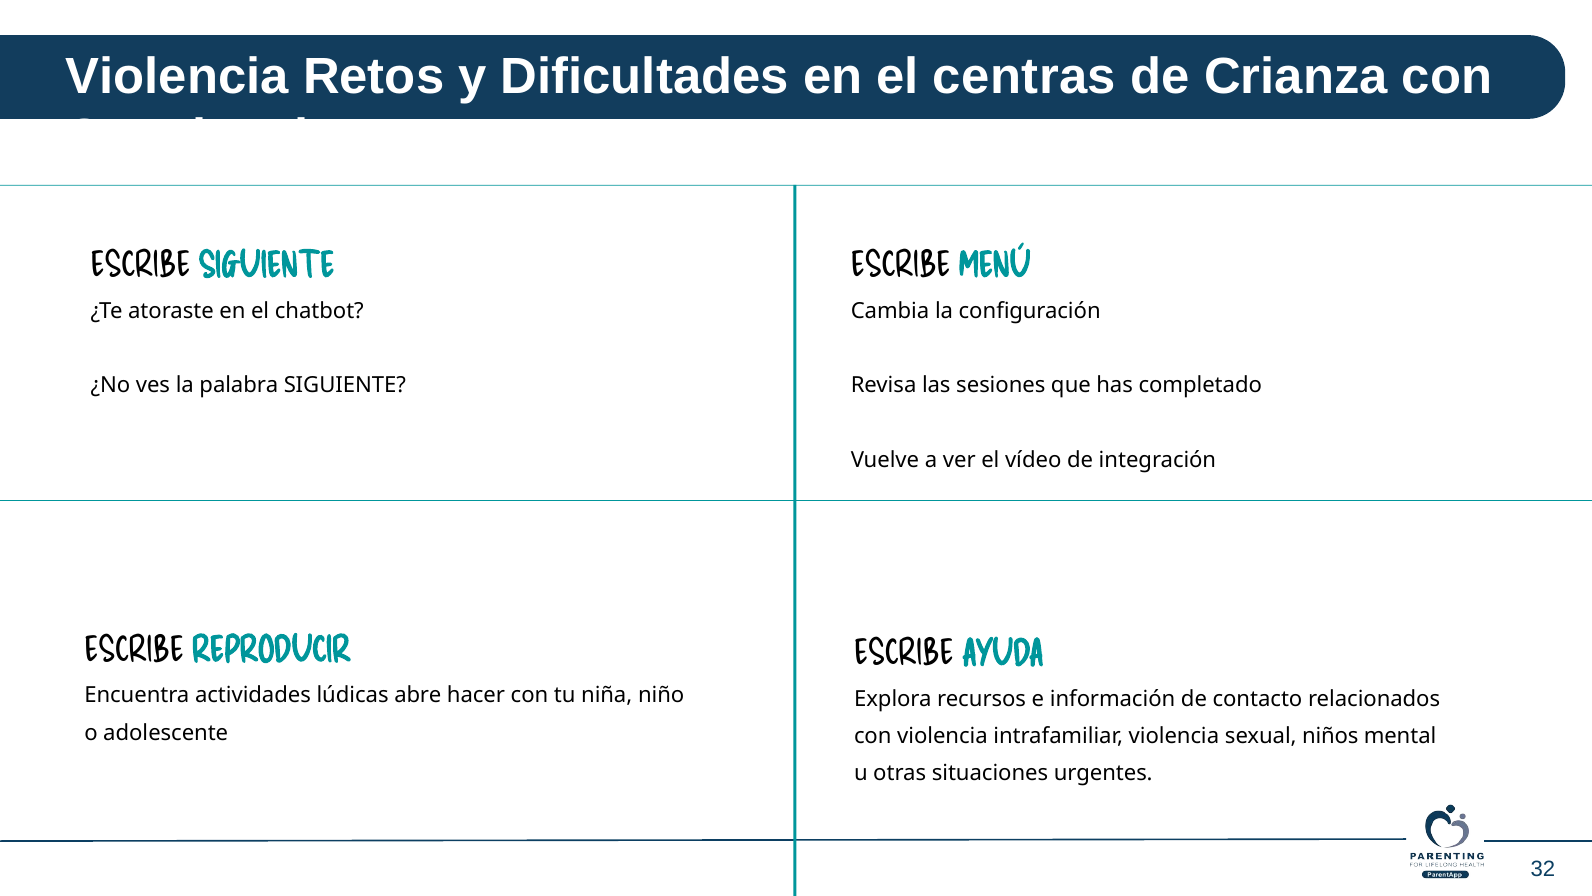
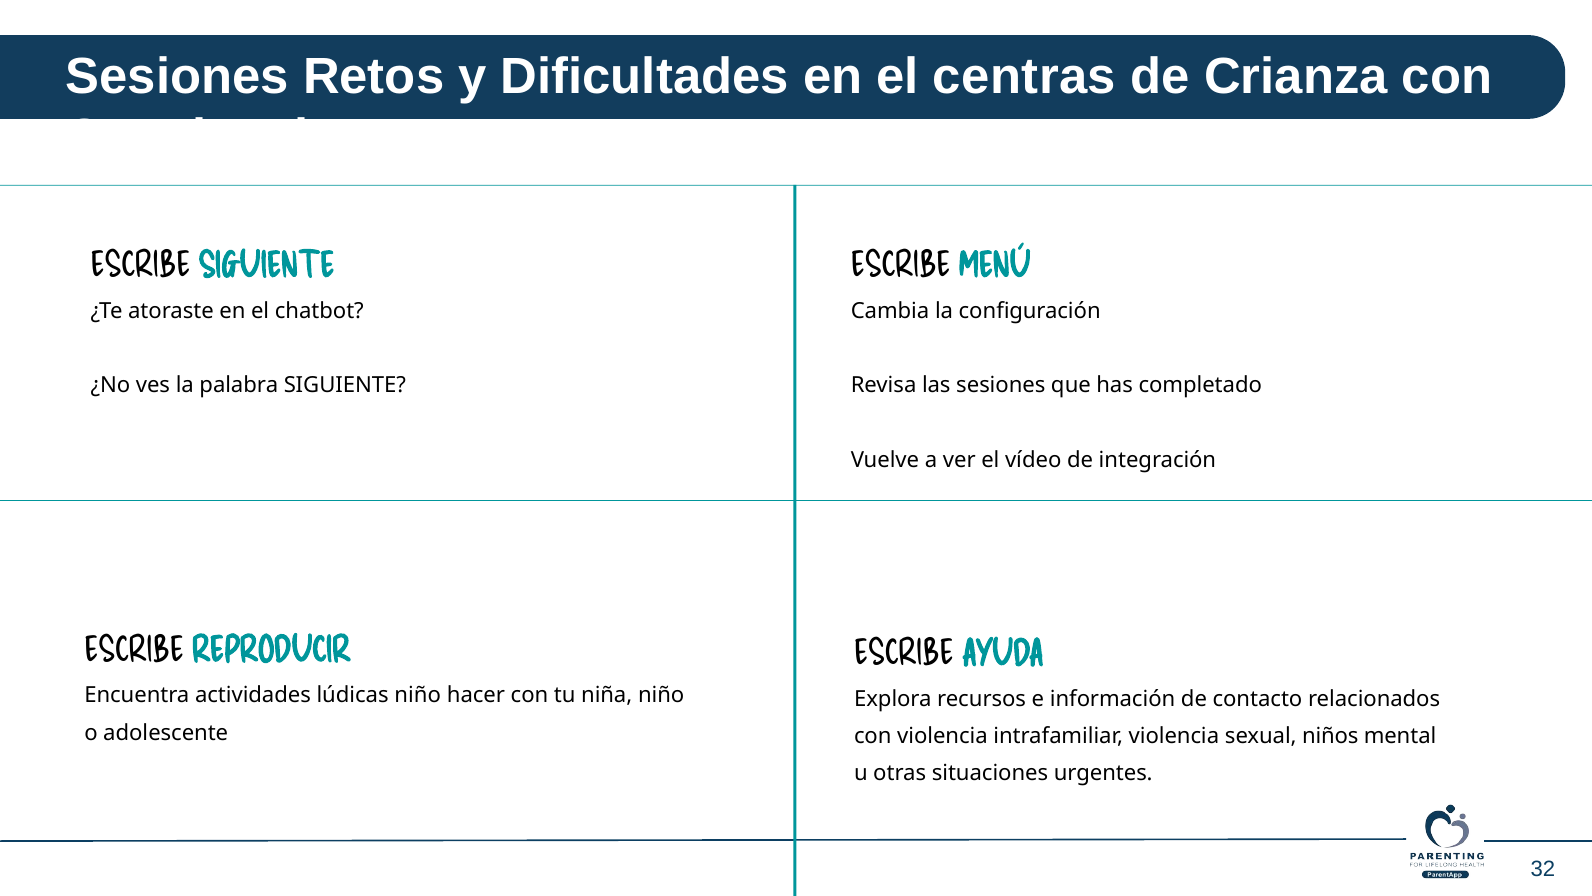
Violencia at (177, 76): Violencia -> Sesiones
lúdicas abre: abre -> niño
